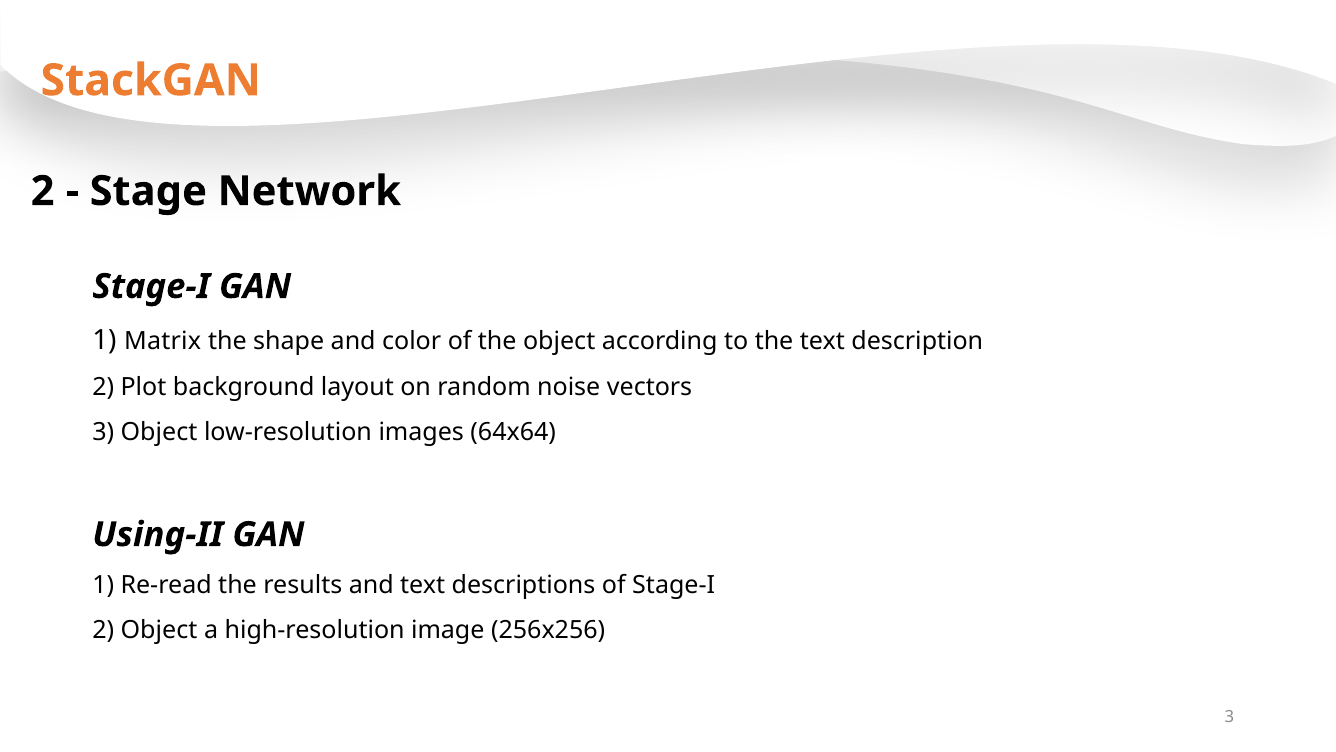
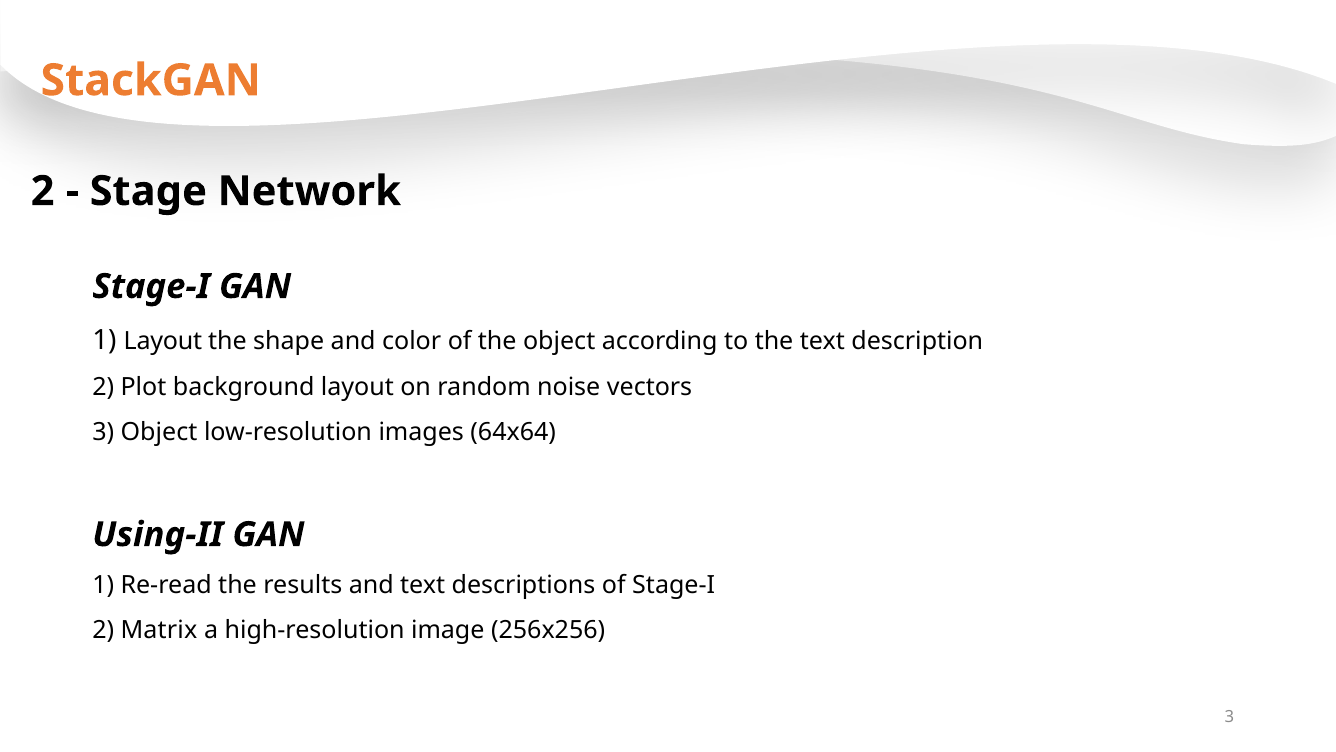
1 Matrix: Matrix -> Layout
2 Object: Object -> Matrix
